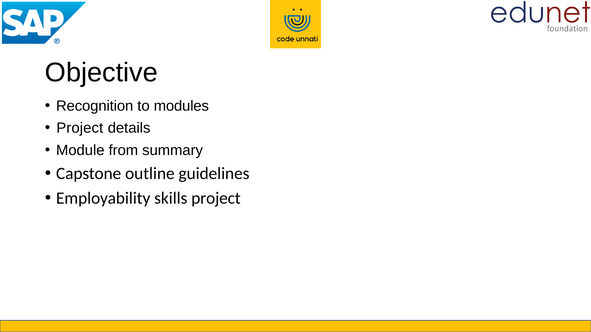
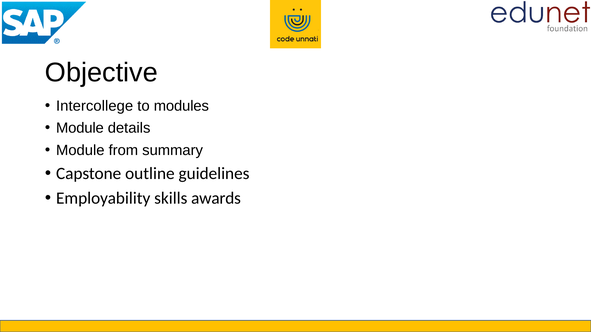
Recognition: Recognition -> Intercollege
Project at (80, 128): Project -> Module
skills project: project -> awards
